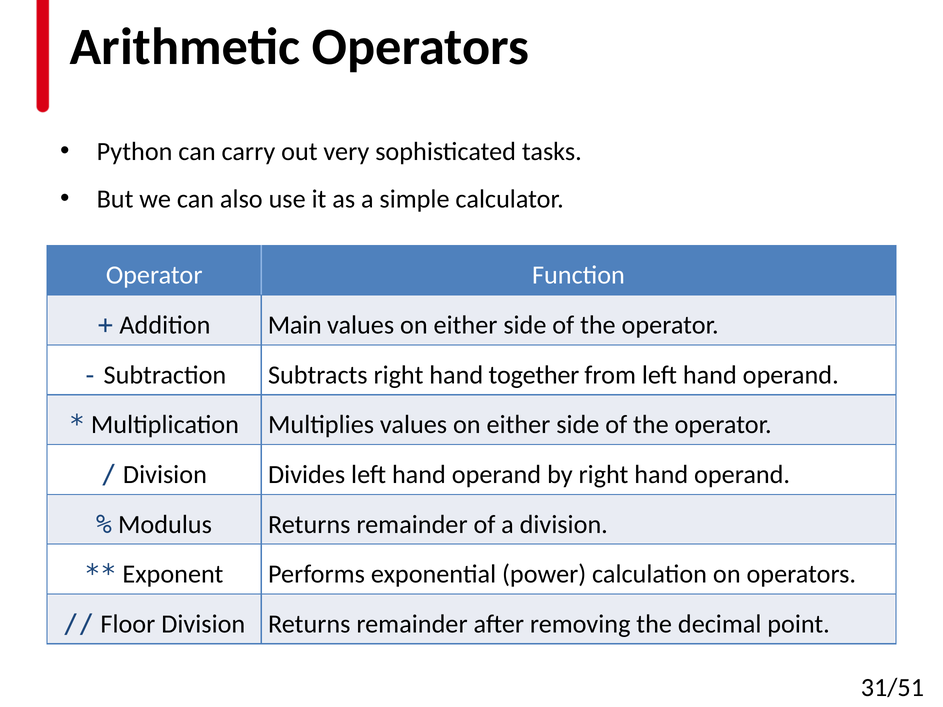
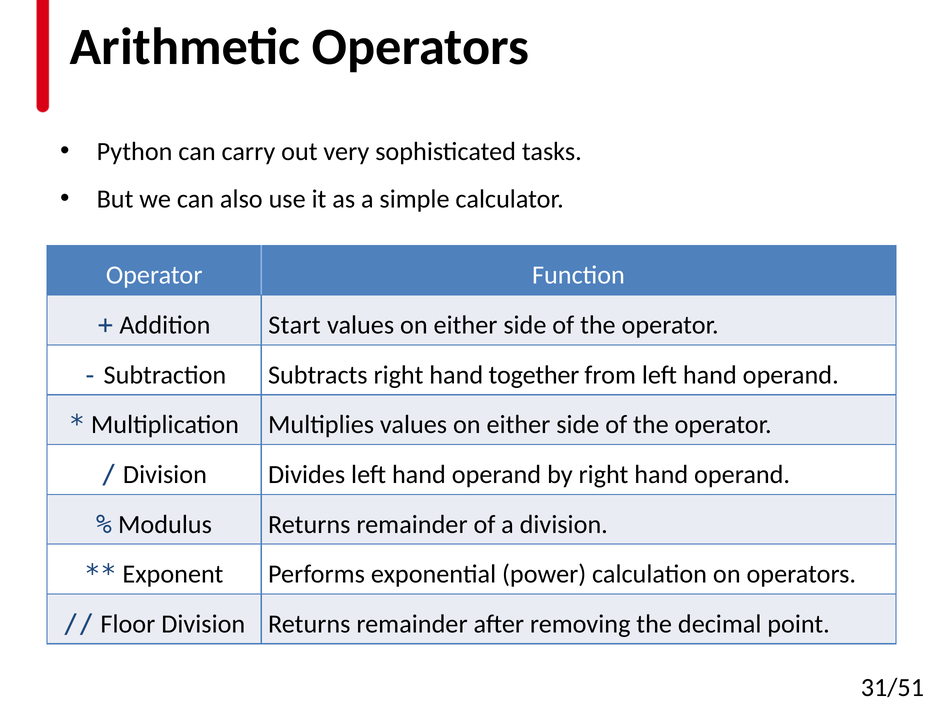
Main: Main -> Start
